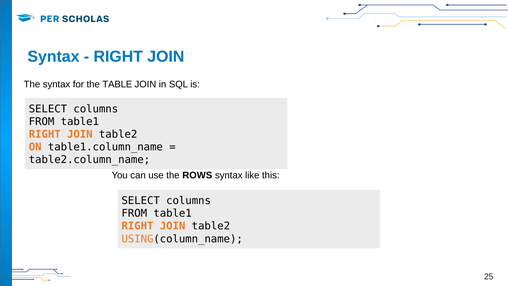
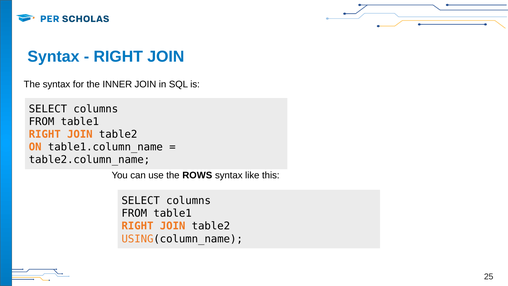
TABLE: TABLE -> INNER
